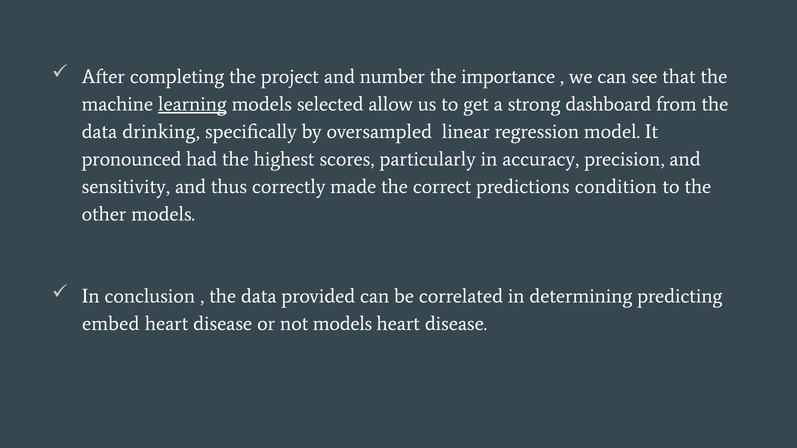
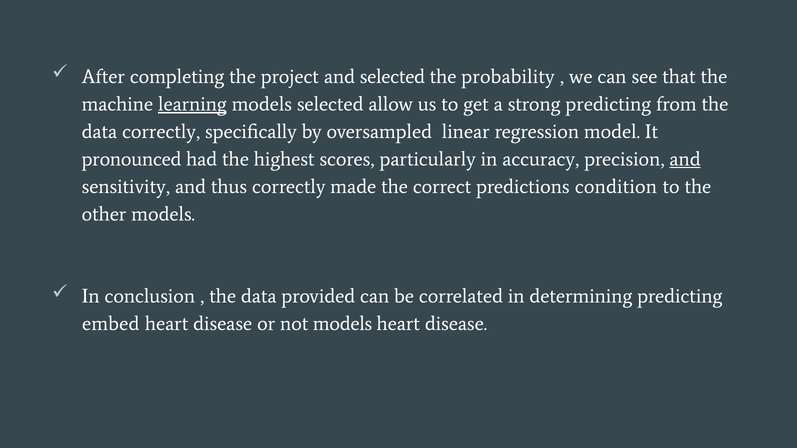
and number: number -> selected
importance: importance -> probability
strong dashboard: dashboard -> predicting
data drinking: drinking -> correctly
and at (685, 159) underline: none -> present
